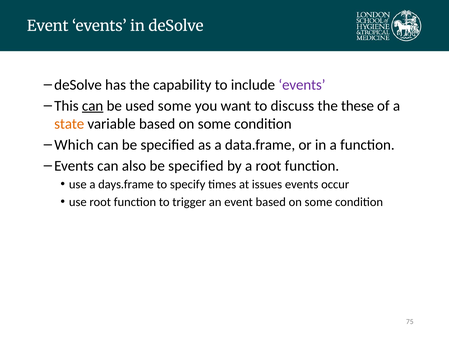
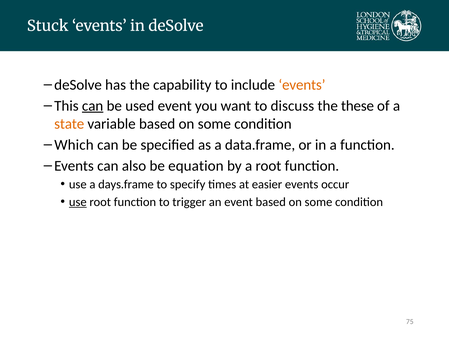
Event at (48, 26): Event -> Stuck
events at (302, 85) colour: purple -> orange
used some: some -> event
also be specified: specified -> equation
issues: issues -> easier
use at (78, 202) underline: none -> present
